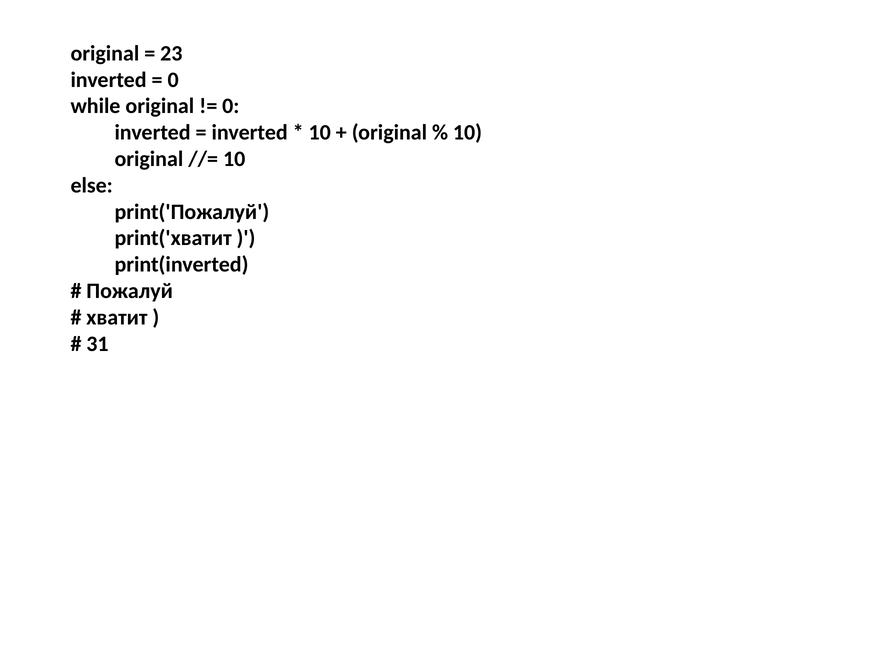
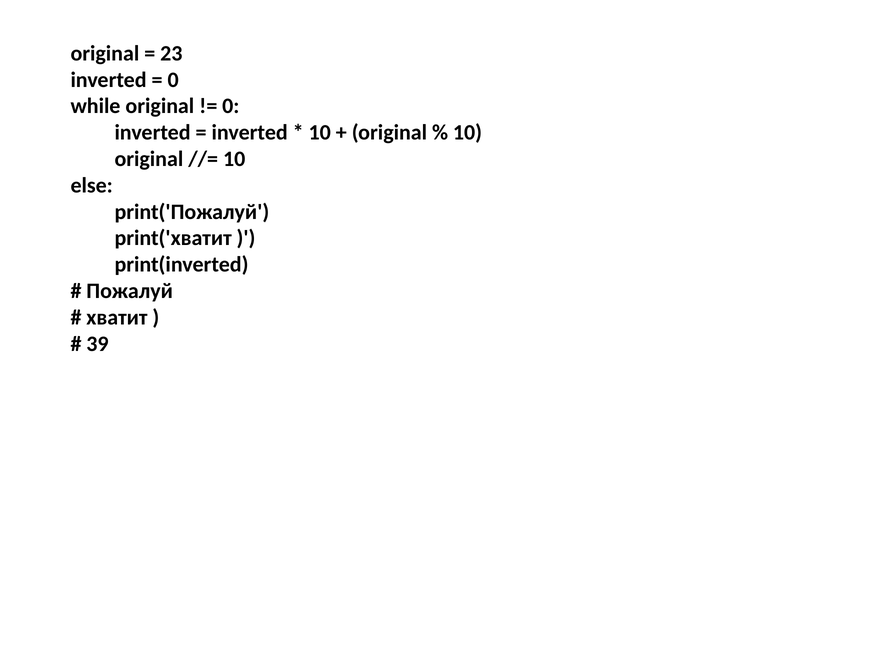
31: 31 -> 39
